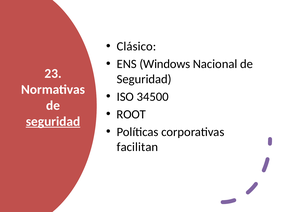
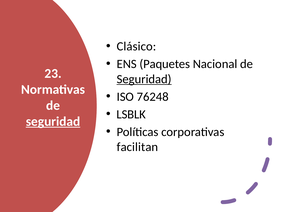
Windows: Windows -> Paquetes
Seguridad at (144, 79) underline: none -> present
34500: 34500 -> 76248
ROOT: ROOT -> LSBLK
